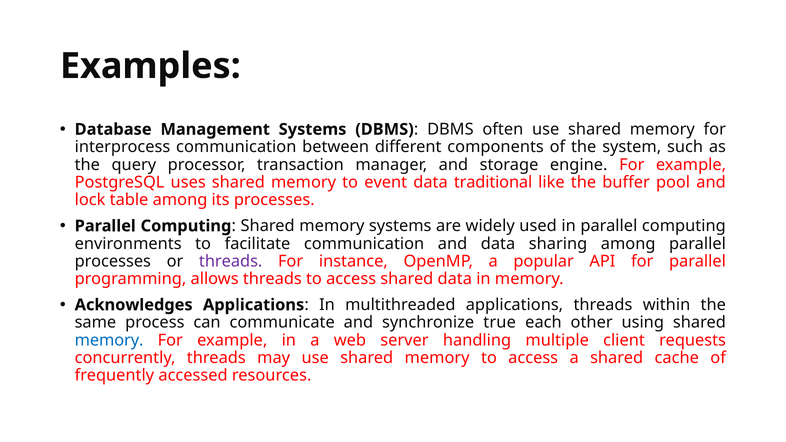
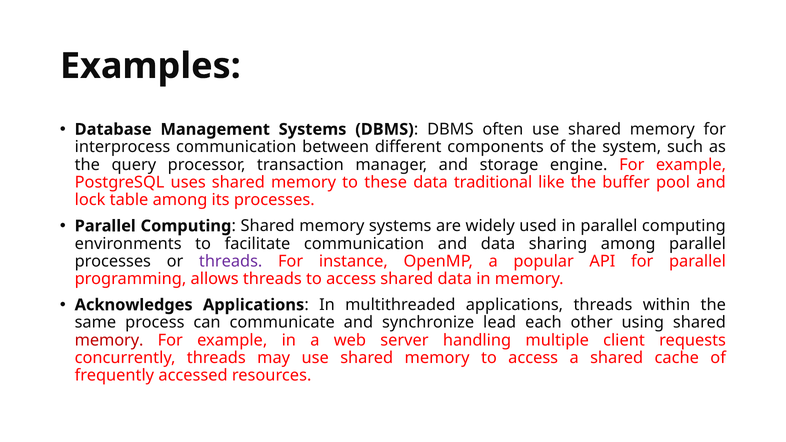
event: event -> these
true: true -> lead
memory at (109, 340) colour: blue -> red
